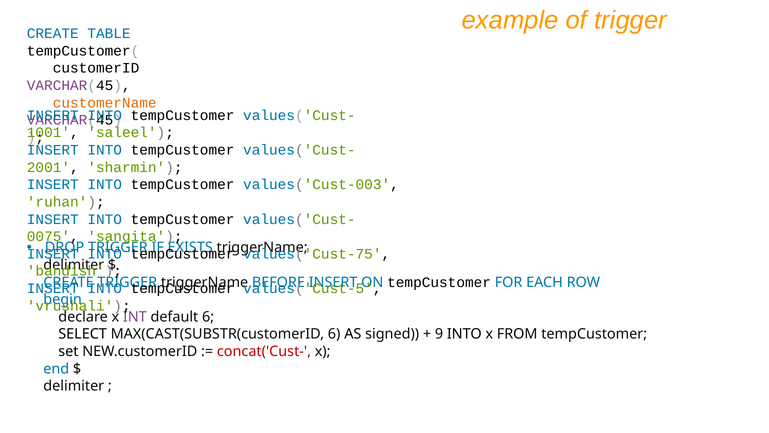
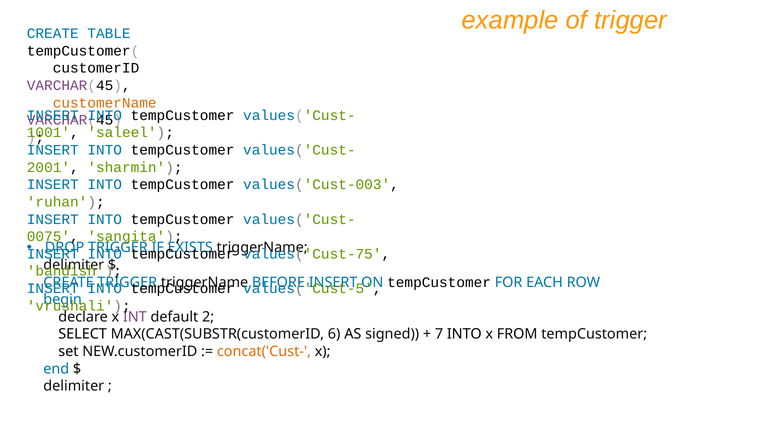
default 6: 6 -> 2
9: 9 -> 7
concat('Cust- colour: red -> orange
